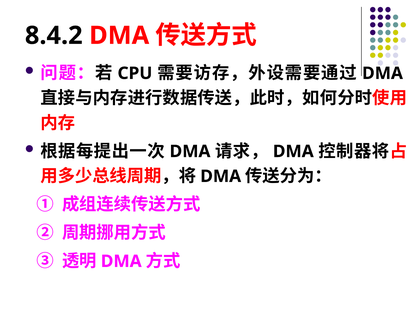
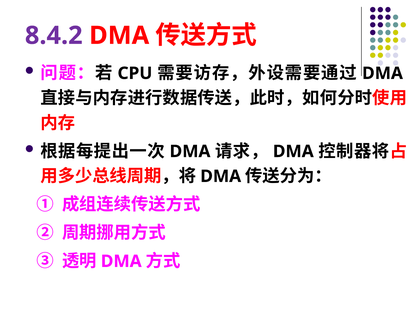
8.4.2 colour: black -> purple
